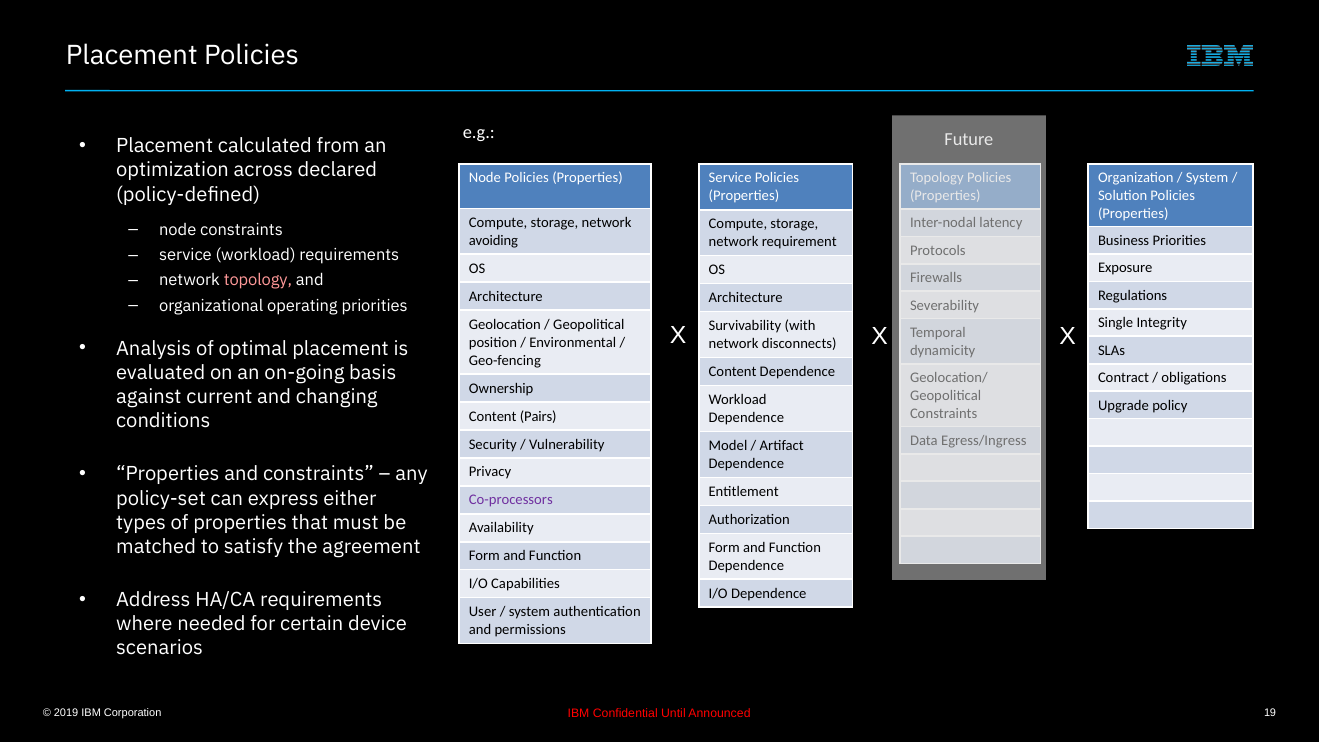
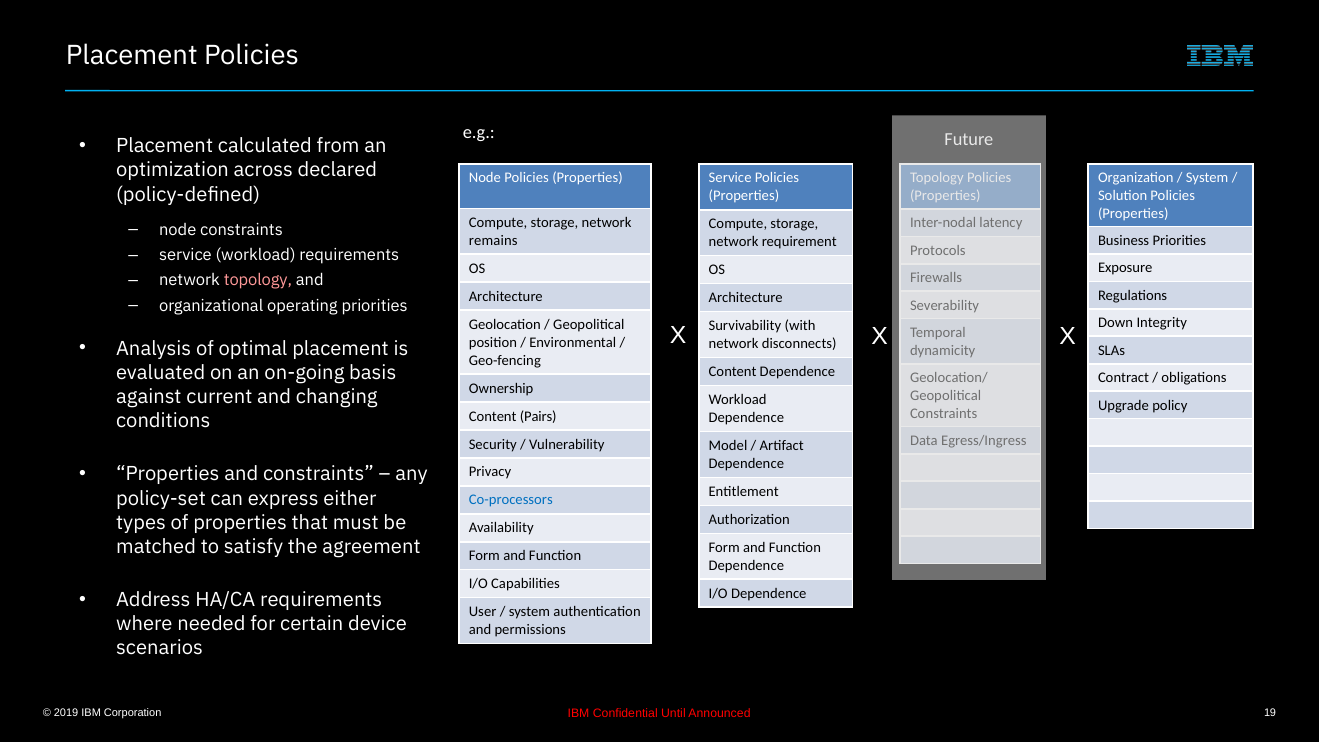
avoiding: avoiding -> remains
Single: Single -> Down
Co-processors colour: purple -> blue
